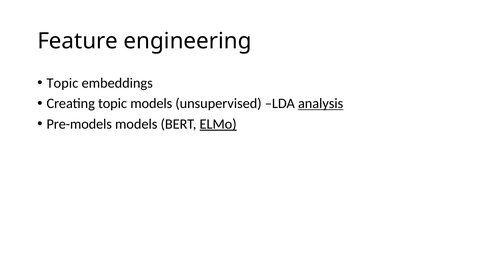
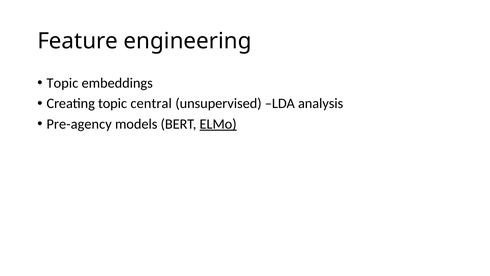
topic models: models -> central
analysis underline: present -> none
Pre-models: Pre-models -> Pre-agency
